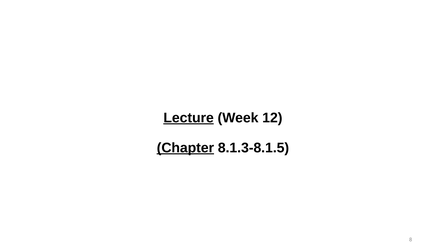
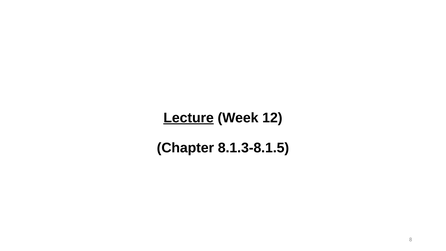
Chapter underline: present -> none
